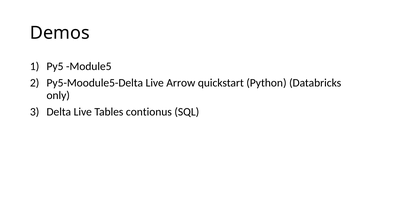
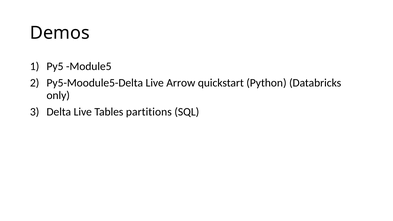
contionus: contionus -> partitions
